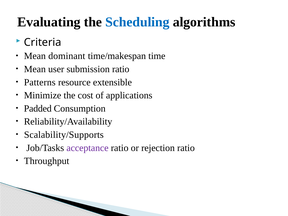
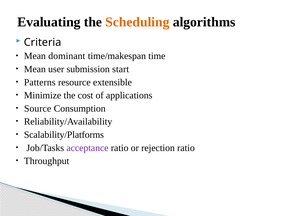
Scheduling colour: blue -> orange
submission ratio: ratio -> start
Padded: Padded -> Source
Scalability/Supports: Scalability/Supports -> Scalability/Platforms
